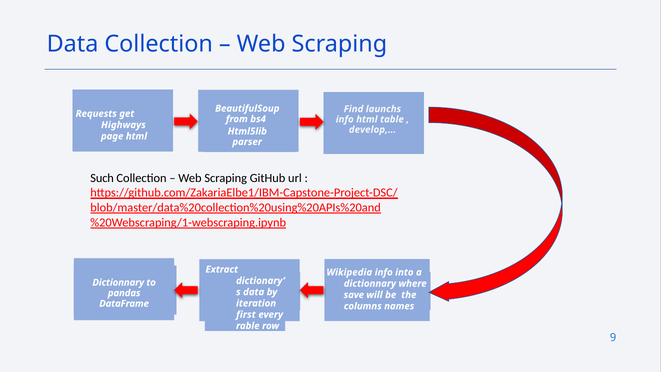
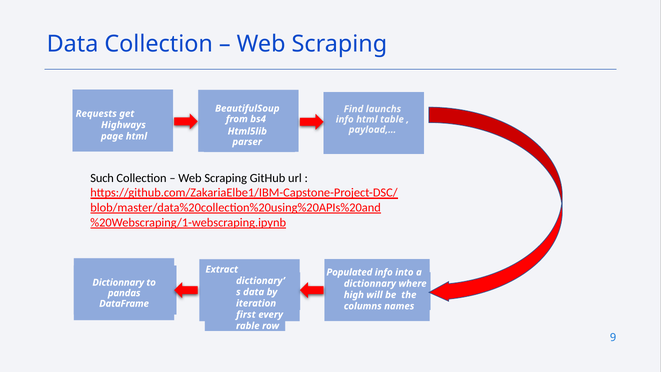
develop,…: develop,… -> payload,…
Wikipedia: Wikipedia -> Populated
save: save -> high
